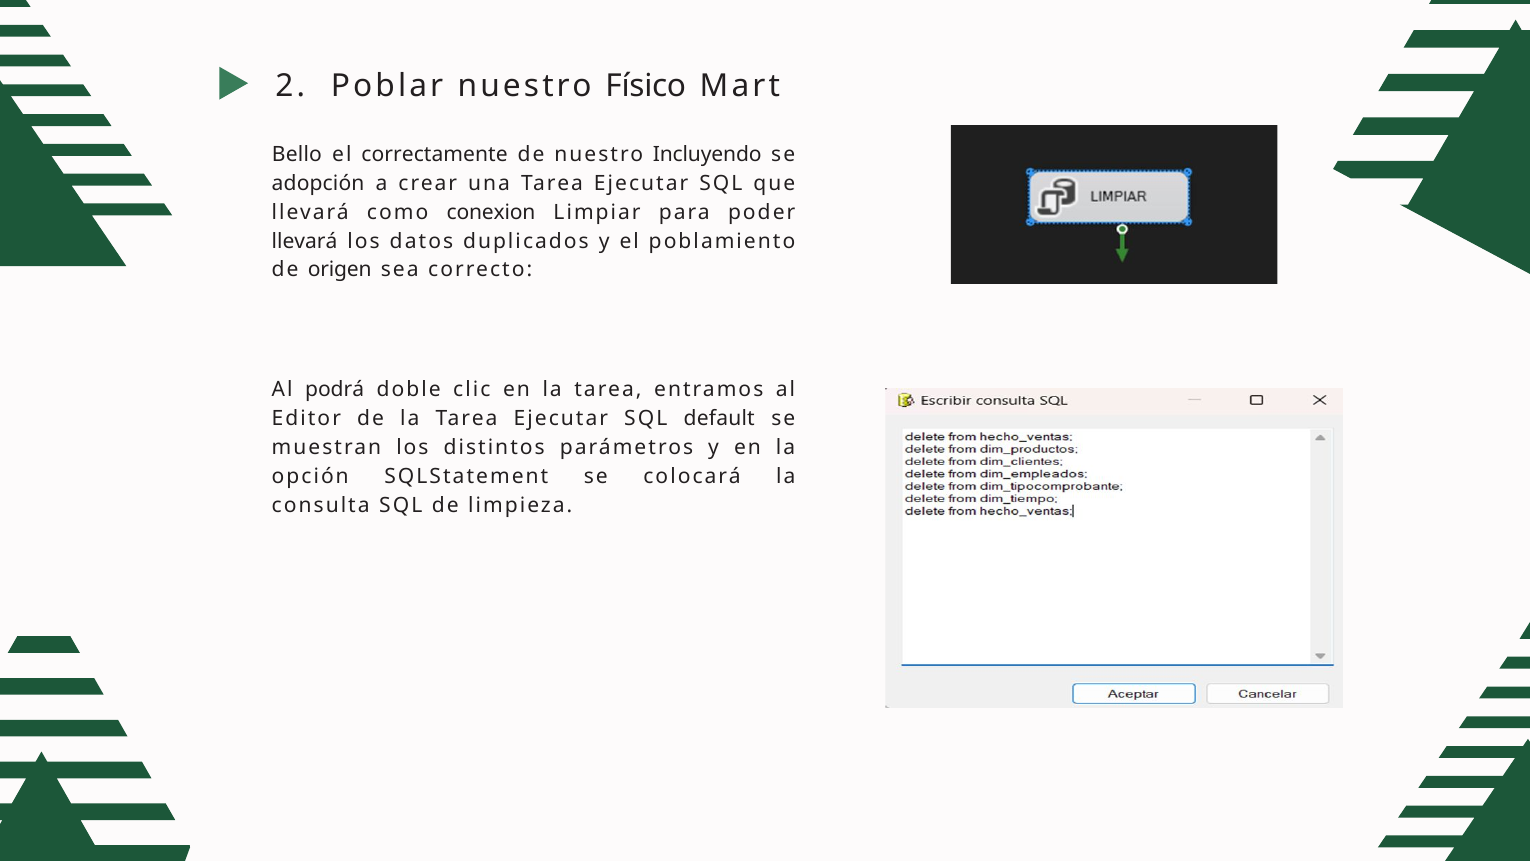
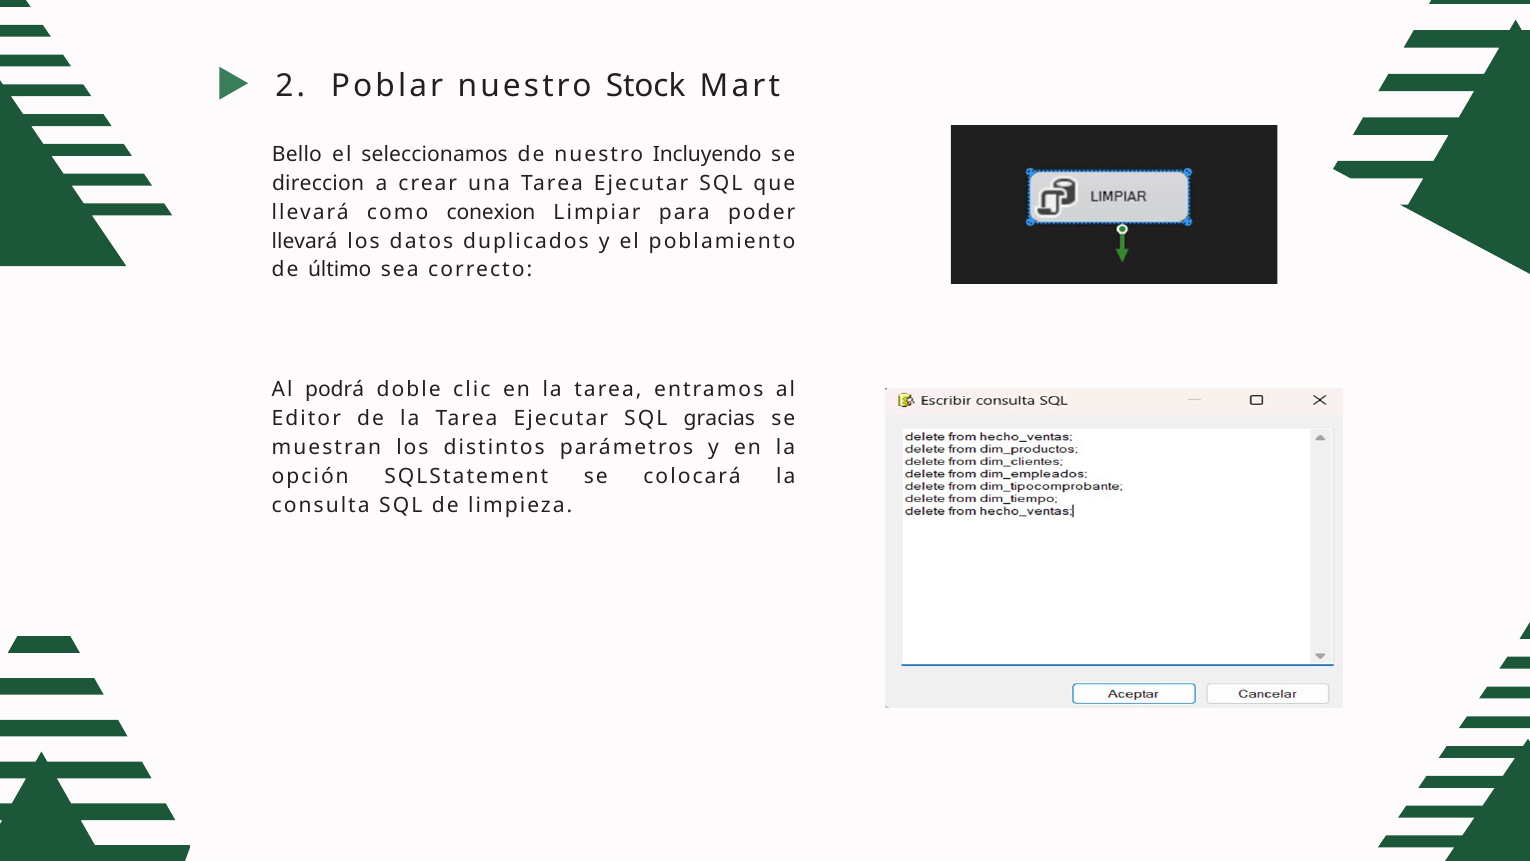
Físico: Físico -> Stock
correctamente: correctamente -> seleccionamos
adopción: adopción -> direccion
origen: origen -> último
default: default -> gracias
